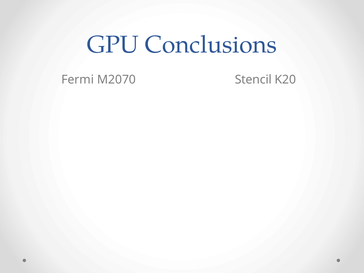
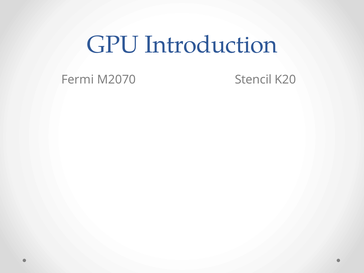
Conclusions: Conclusions -> Introduction
